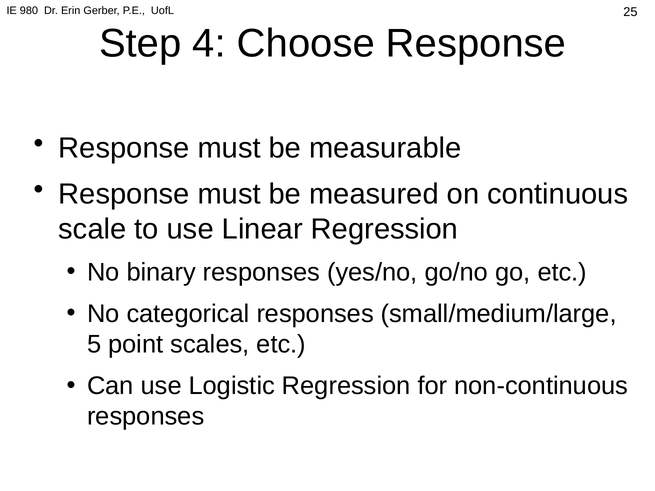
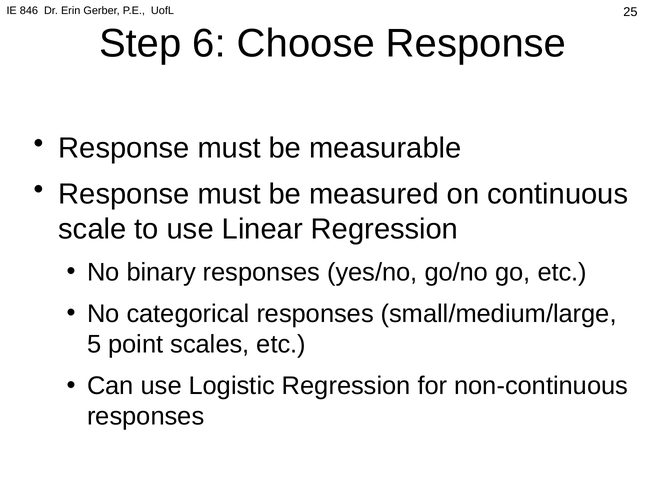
980: 980 -> 846
4: 4 -> 6
